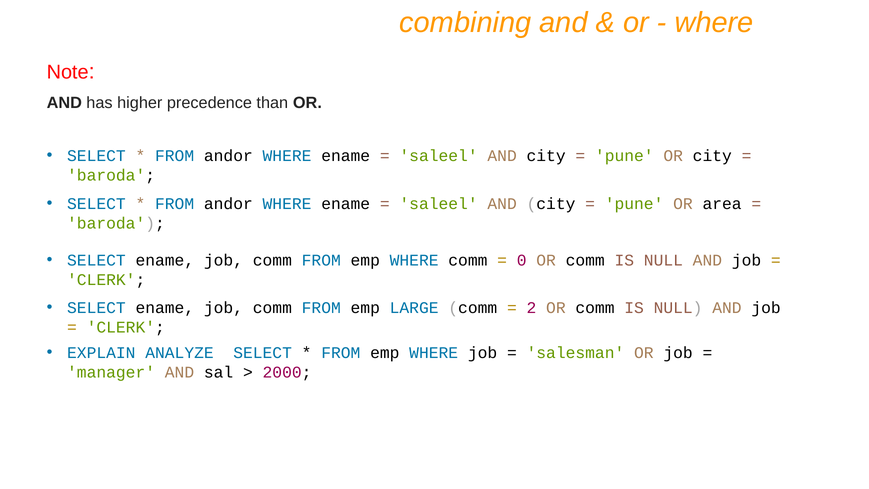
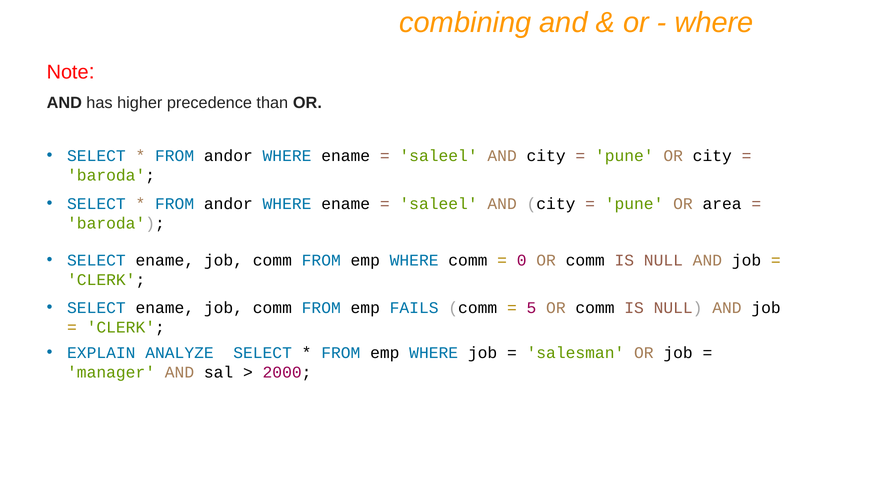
LARGE: LARGE -> FAILS
2: 2 -> 5
